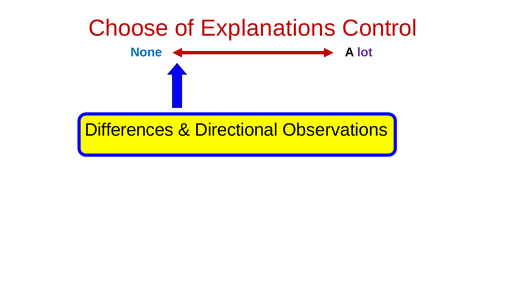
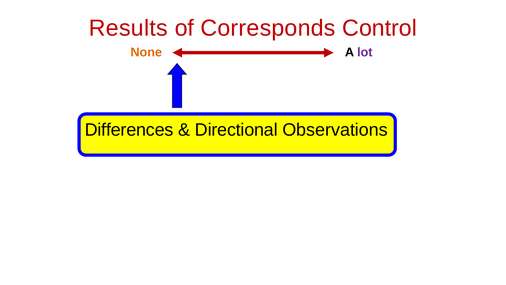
Choose: Choose -> Results
Explanations: Explanations -> Corresponds
None colour: blue -> orange
